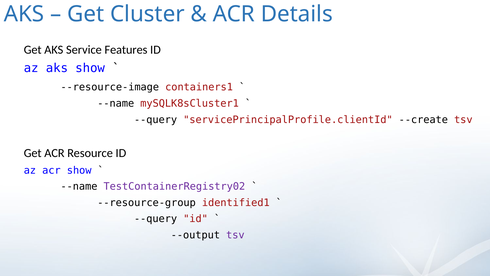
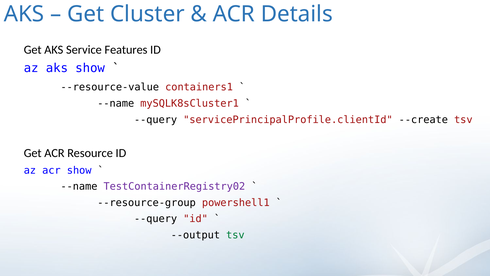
--resource-image: --resource-image -> --resource-value
identified1: identified1 -> powershell1
tsv at (235, 235) colour: purple -> green
